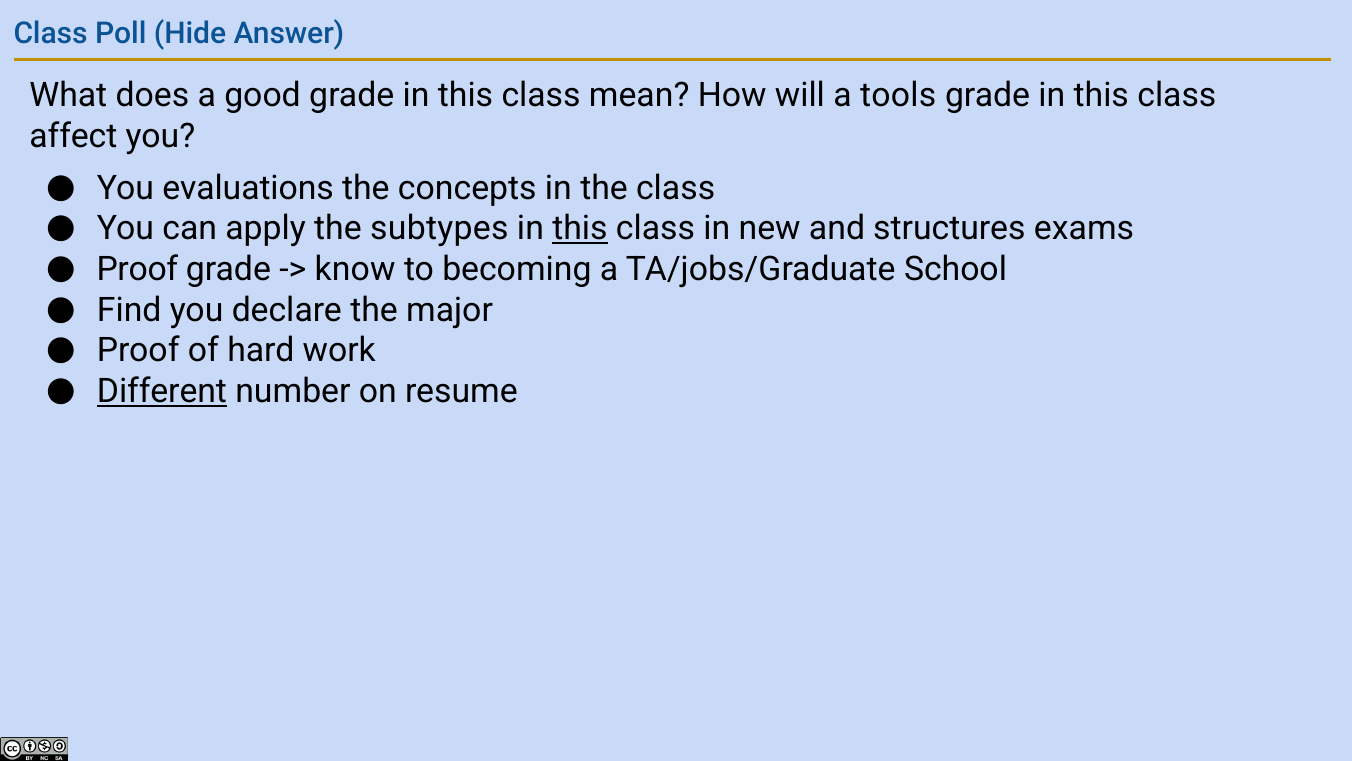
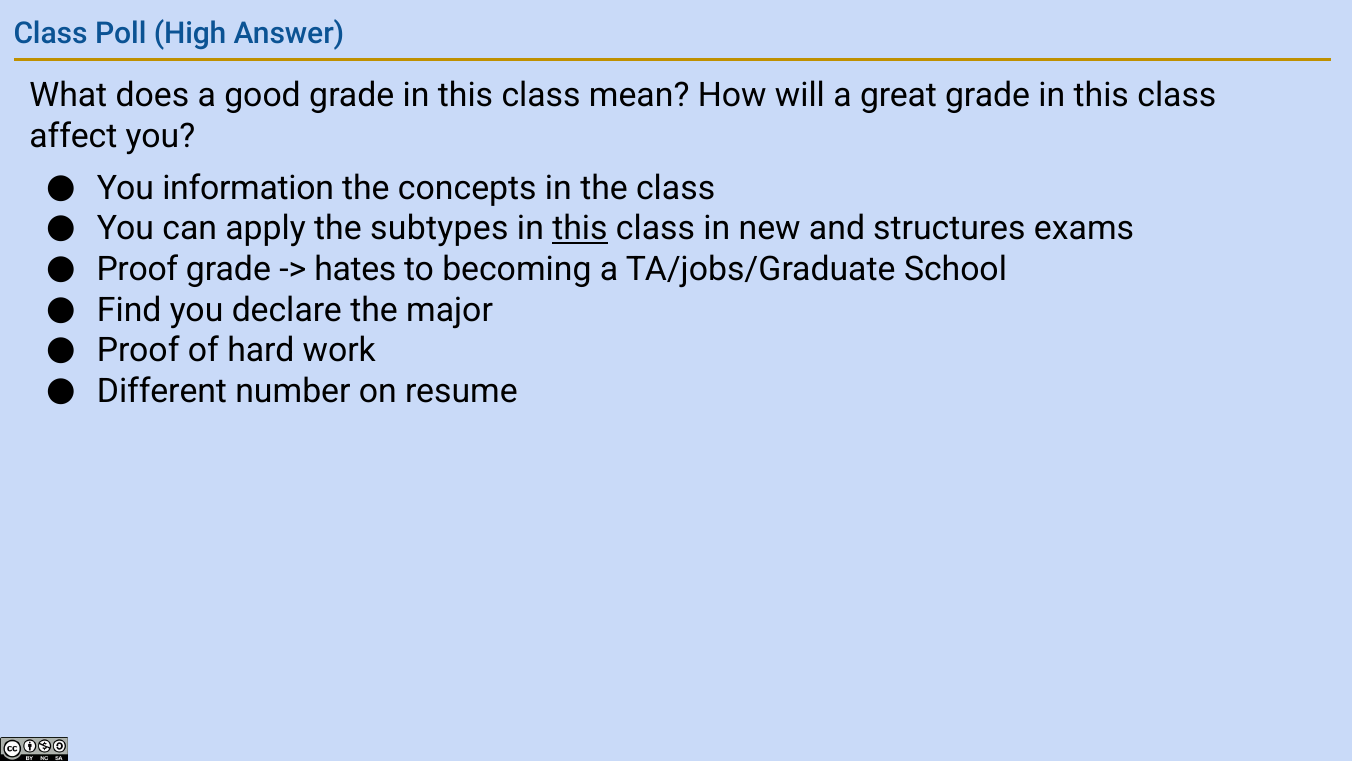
Hide: Hide -> High
tools: tools -> great
evaluations: evaluations -> information
know: know -> hates
Different underline: present -> none
